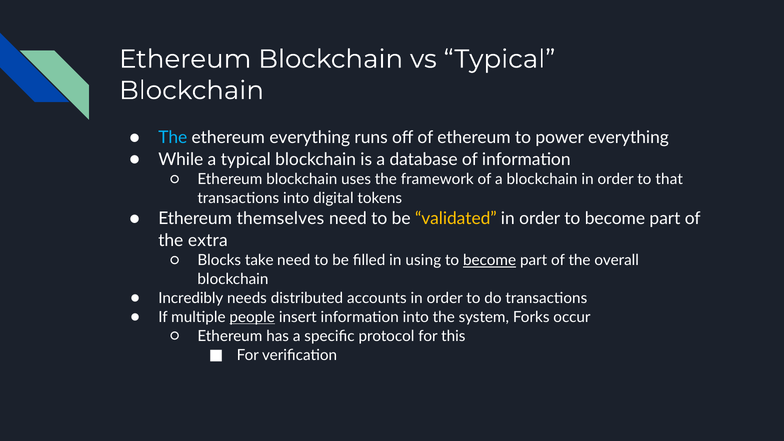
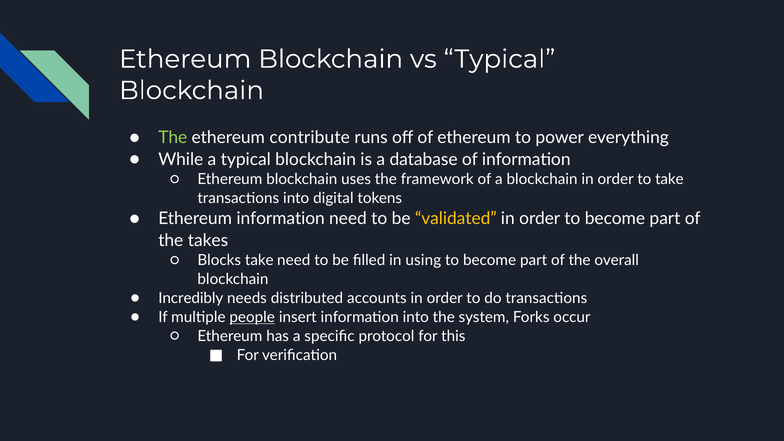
The at (173, 138) colour: light blue -> light green
ethereum everything: everything -> contribute
to that: that -> take
Ethereum themselves: themselves -> information
extra: extra -> takes
become at (490, 260) underline: present -> none
